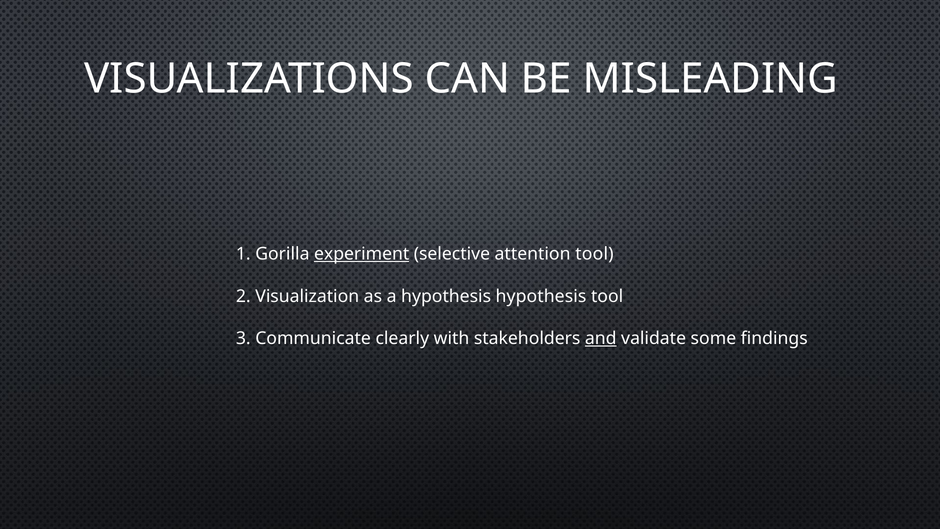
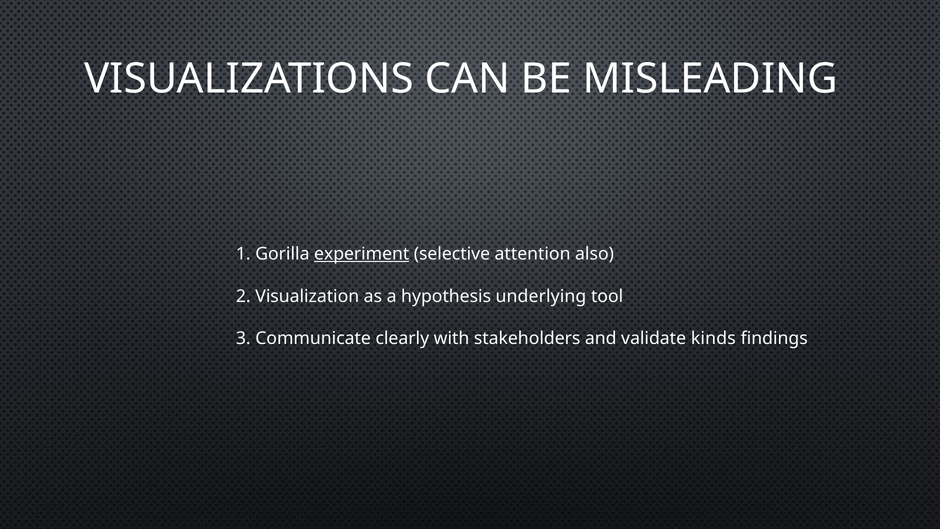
attention tool: tool -> also
hypothesis hypothesis: hypothesis -> underlying
and underline: present -> none
some: some -> kinds
